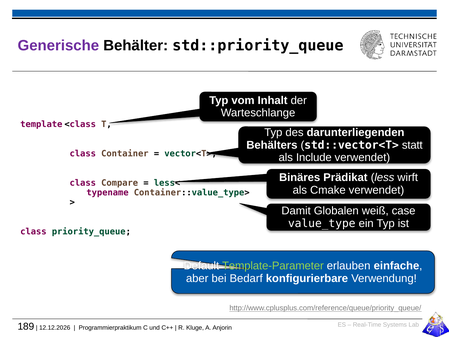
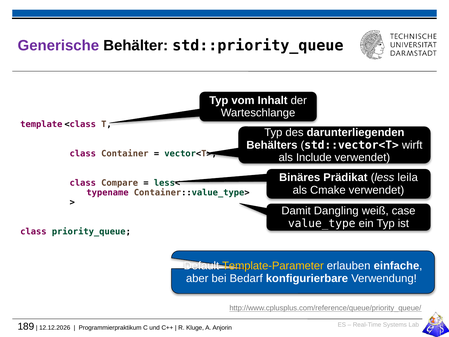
statt: statt -> wirft
wirft: wirft -> leila
Globalen: Globalen -> Dangling
Template-Parameter colour: light green -> yellow
